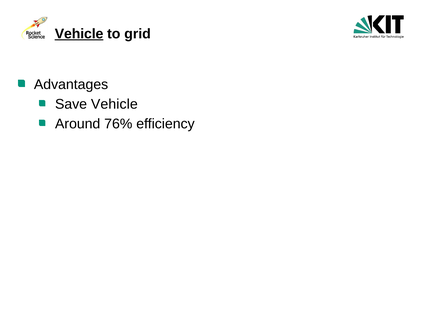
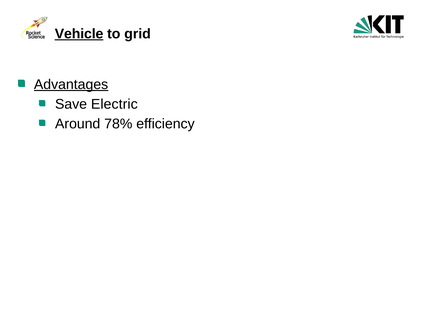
Advantages underline: none -> present
Save Vehicle: Vehicle -> Electric
76%: 76% -> 78%
